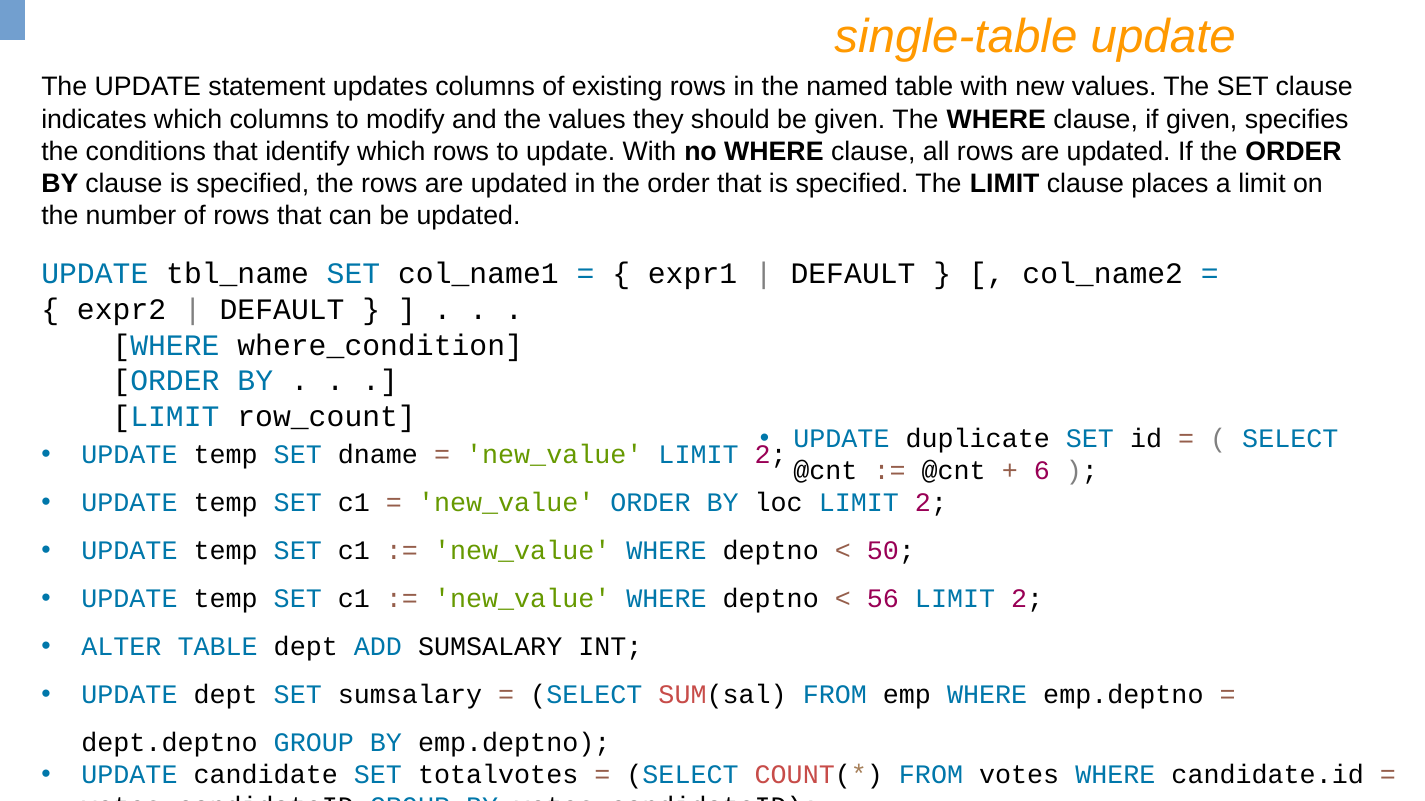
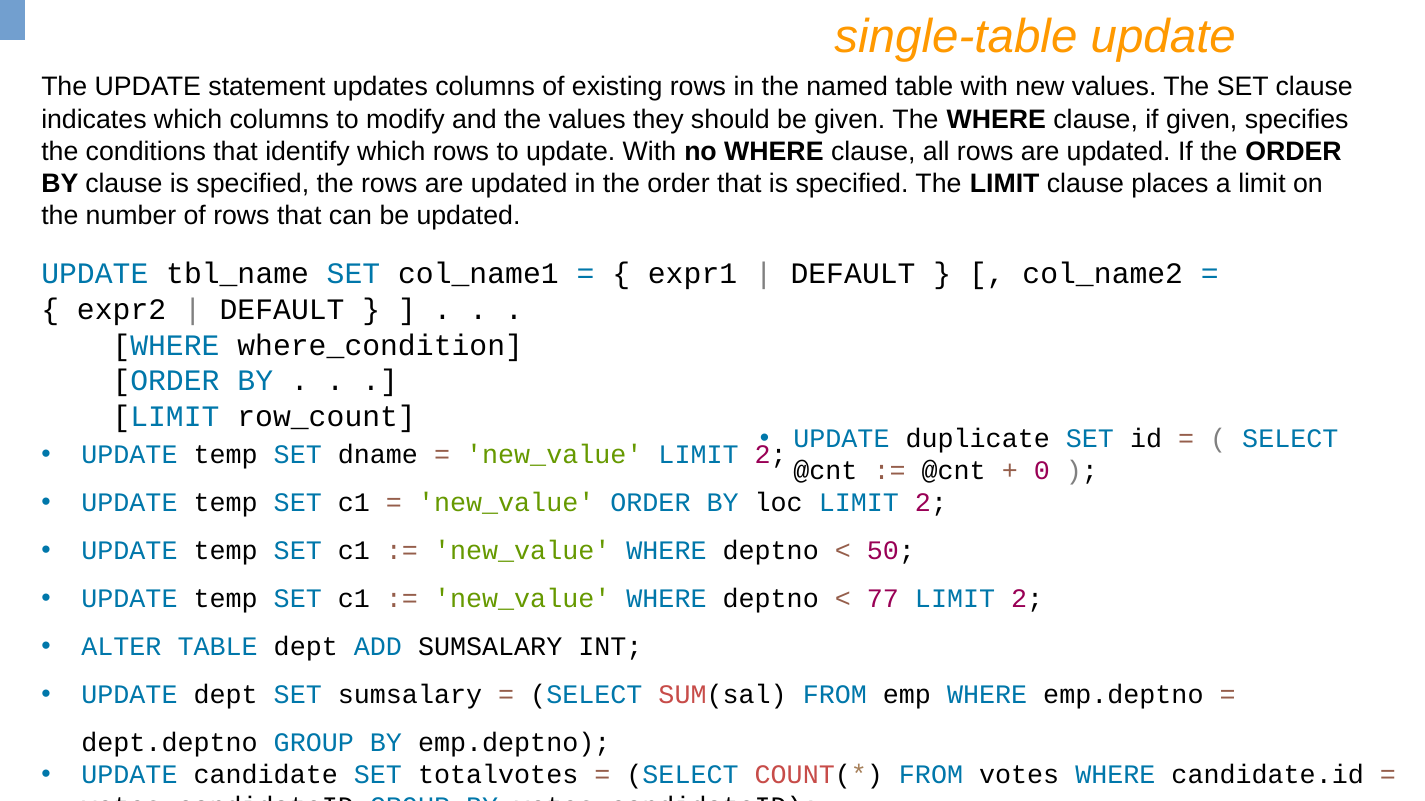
6: 6 -> 0
56: 56 -> 77
